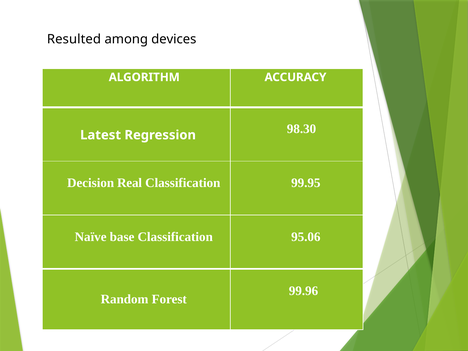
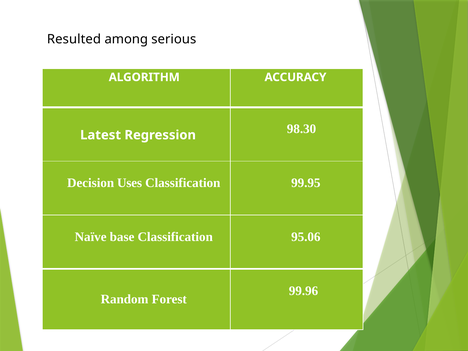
devices: devices -> serious
Real: Real -> Uses
